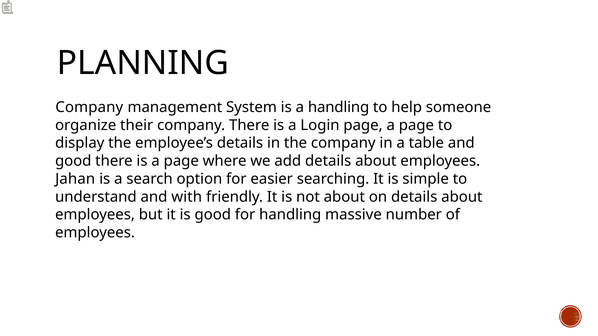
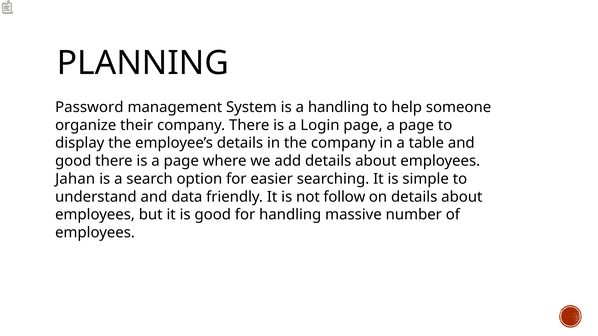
Company at (89, 107): Company -> Password
with: with -> data
not about: about -> follow
